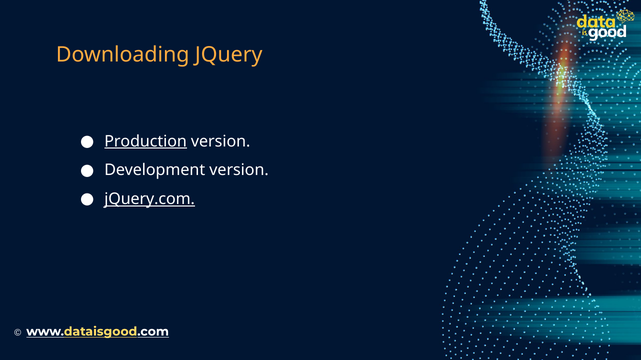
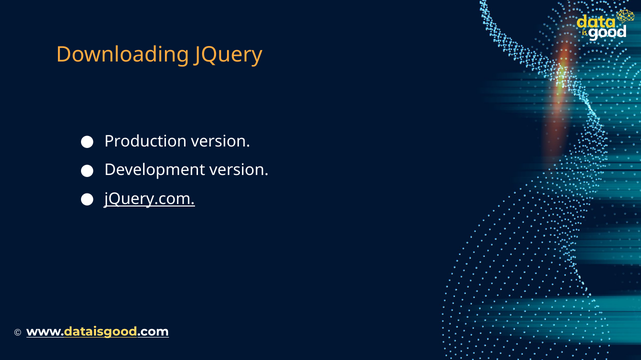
Production underline: present -> none
